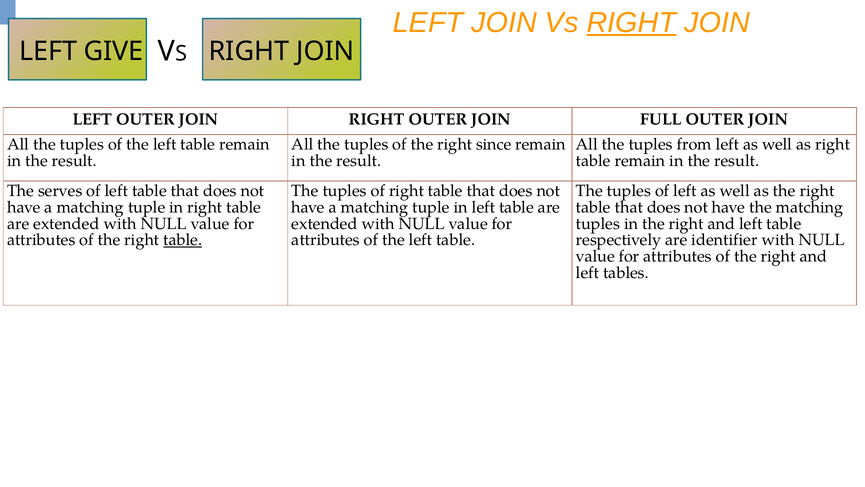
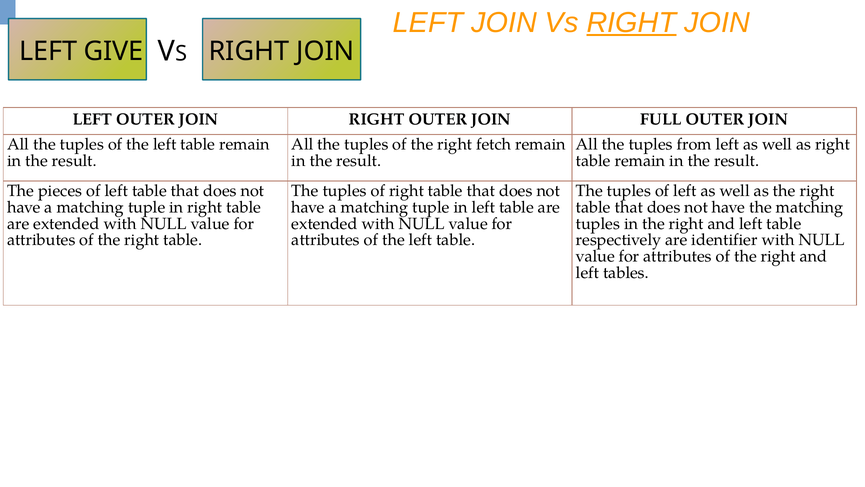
since: since -> fetch
serves: serves -> pieces
table at (183, 240) underline: present -> none
